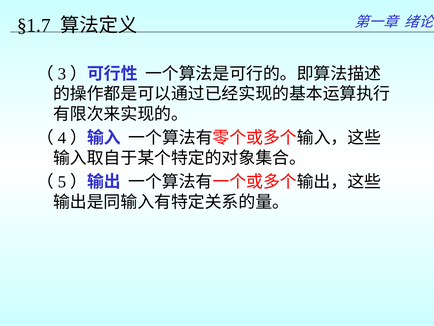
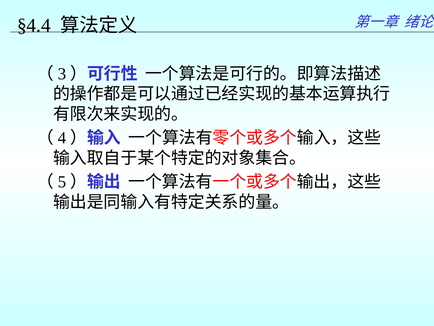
§1.7: §1.7 -> §4.4
